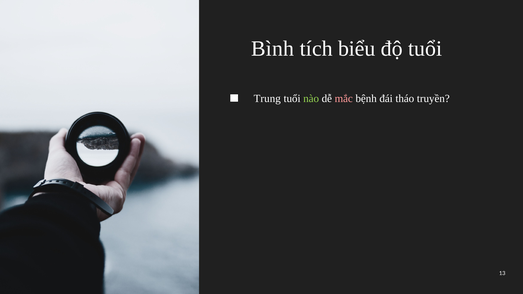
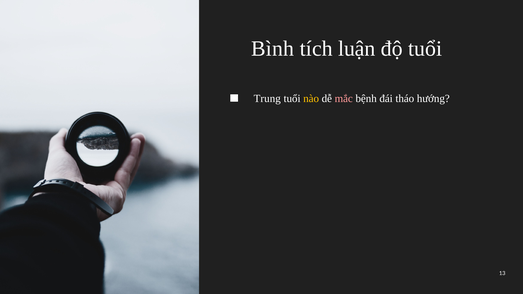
biểu: biểu -> luận
nào colour: light green -> yellow
truyền: truyền -> hướng
